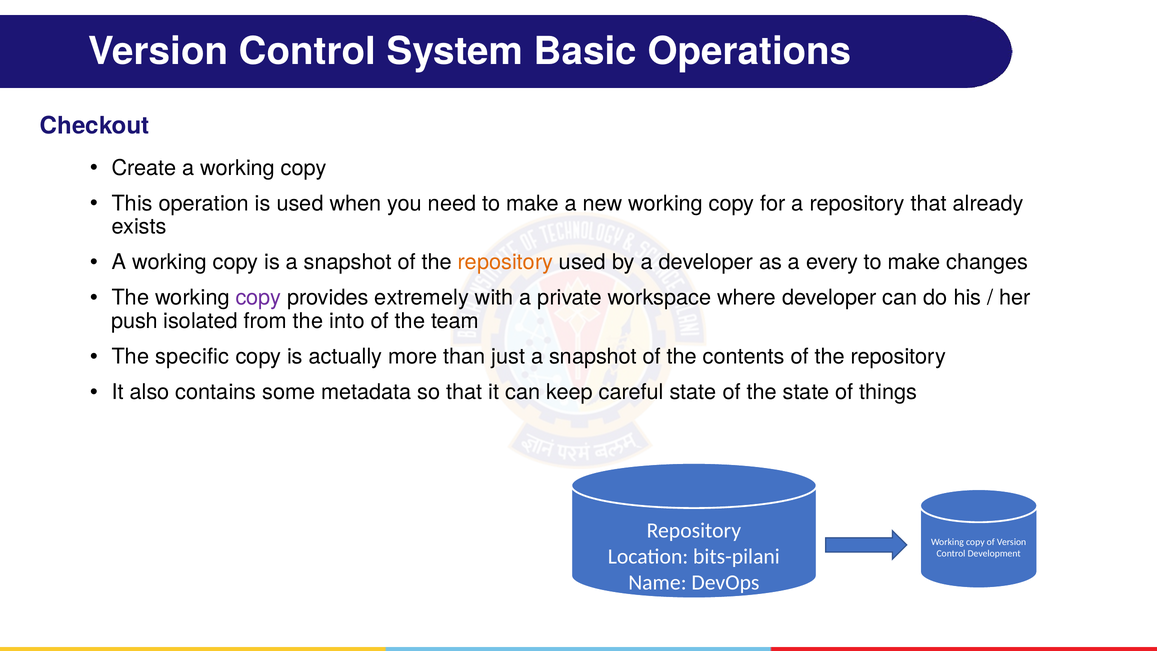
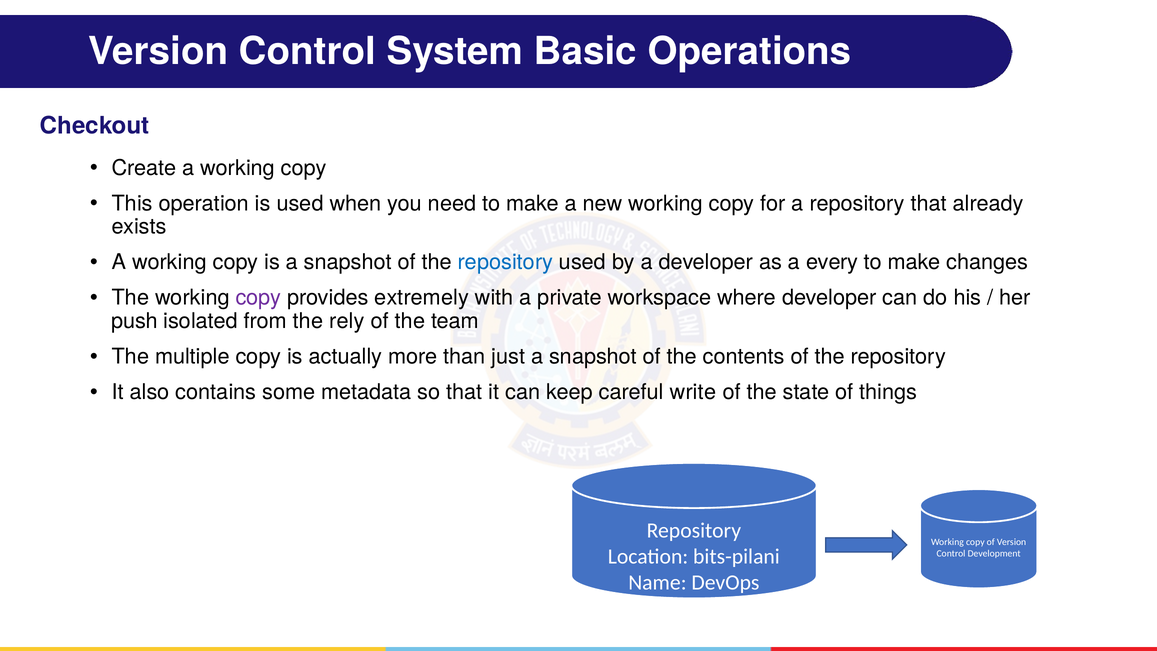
repository at (505, 262) colour: orange -> blue
into: into -> rely
specific: specific -> multiple
careful state: state -> write
